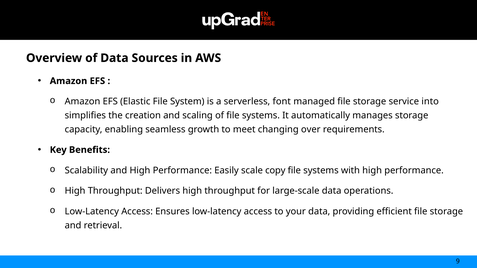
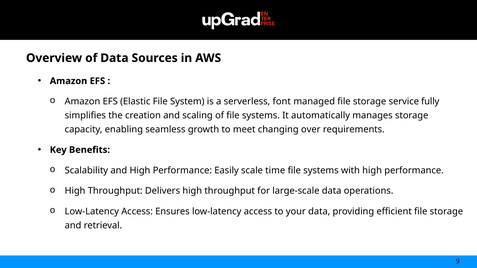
into: into -> fully
copy: copy -> time
